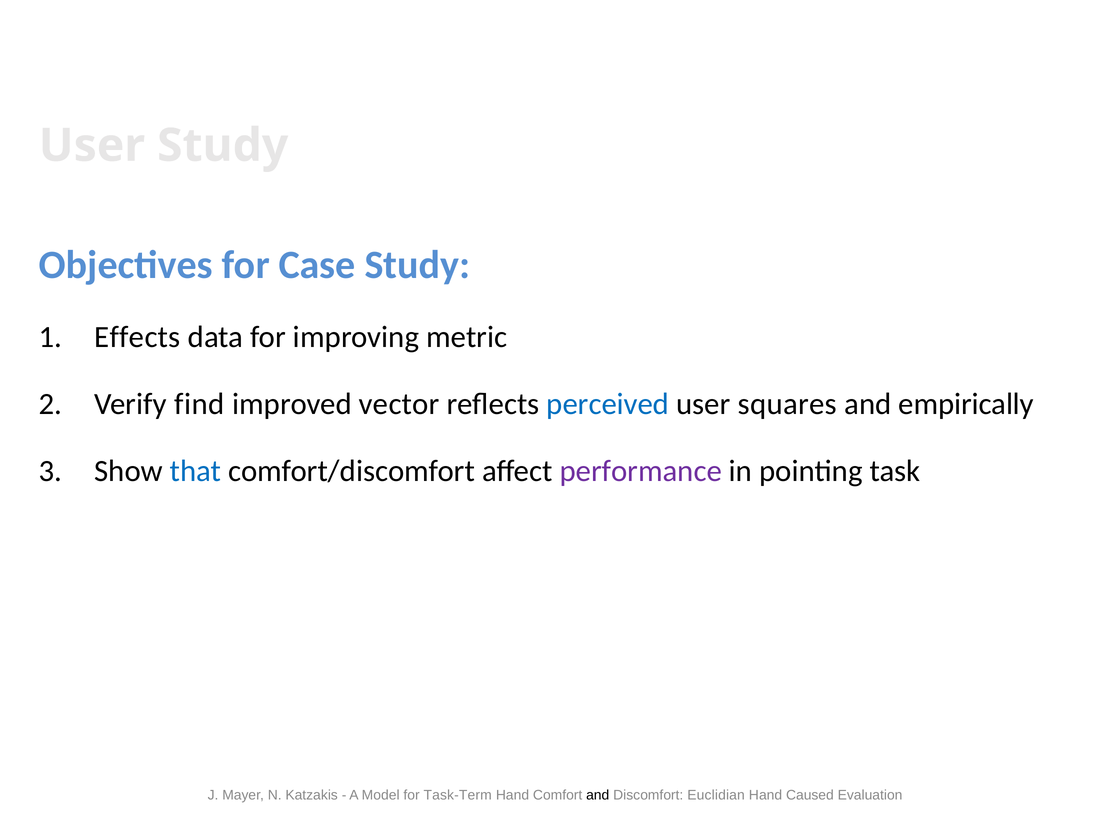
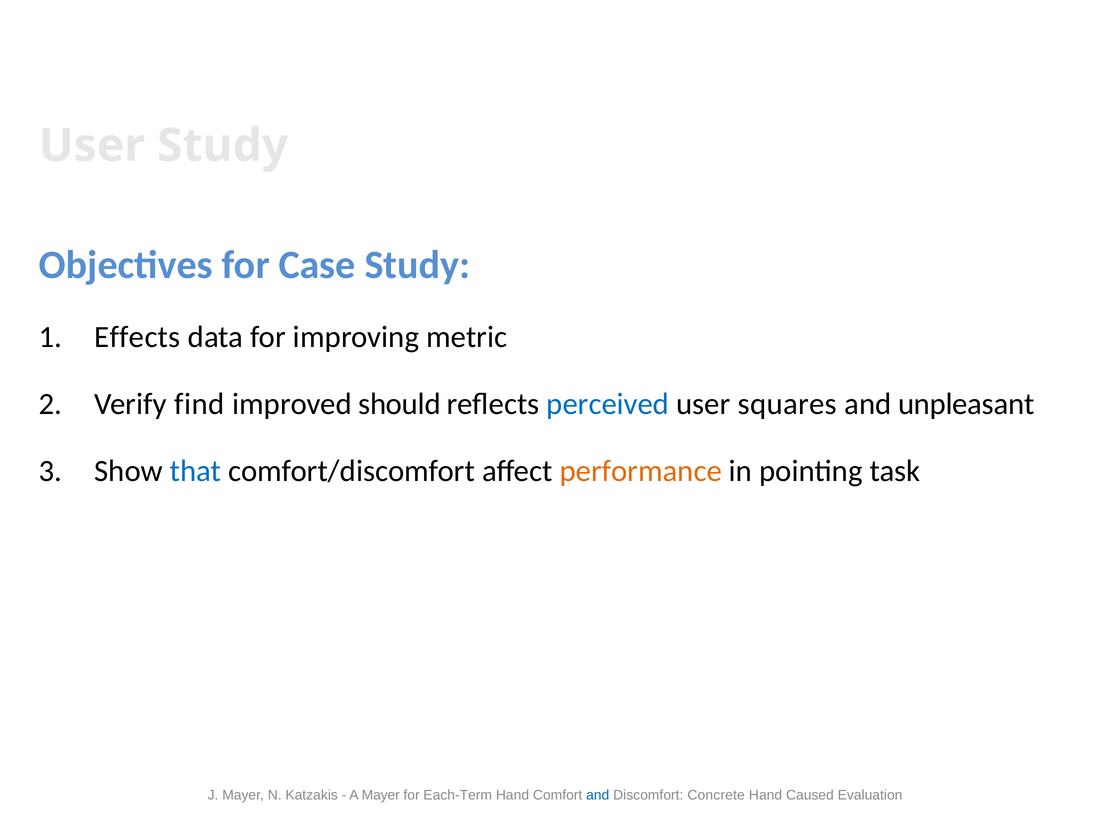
vector: vector -> should
empirically: empirically -> unpleasant
performance colour: purple -> orange
A Model: Model -> Mayer
Task-Term: Task-Term -> Each-Term
and at (598, 795) colour: black -> blue
Euclidian: Euclidian -> Concrete
